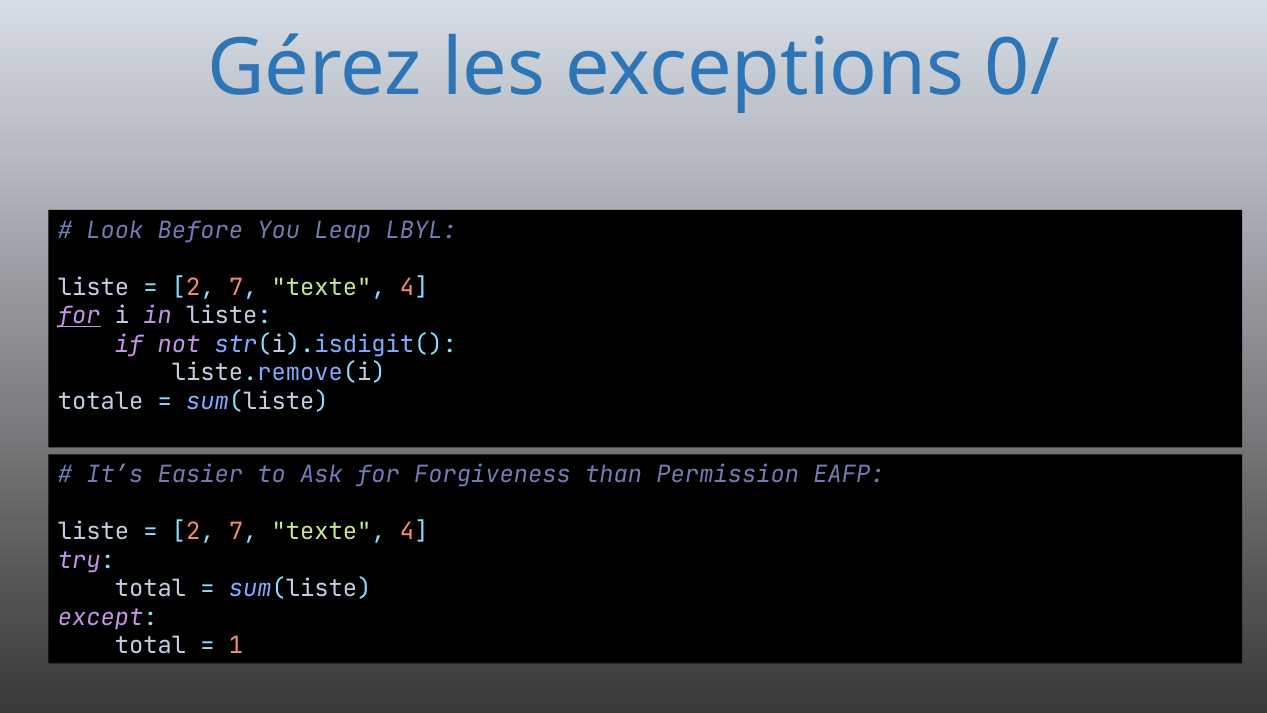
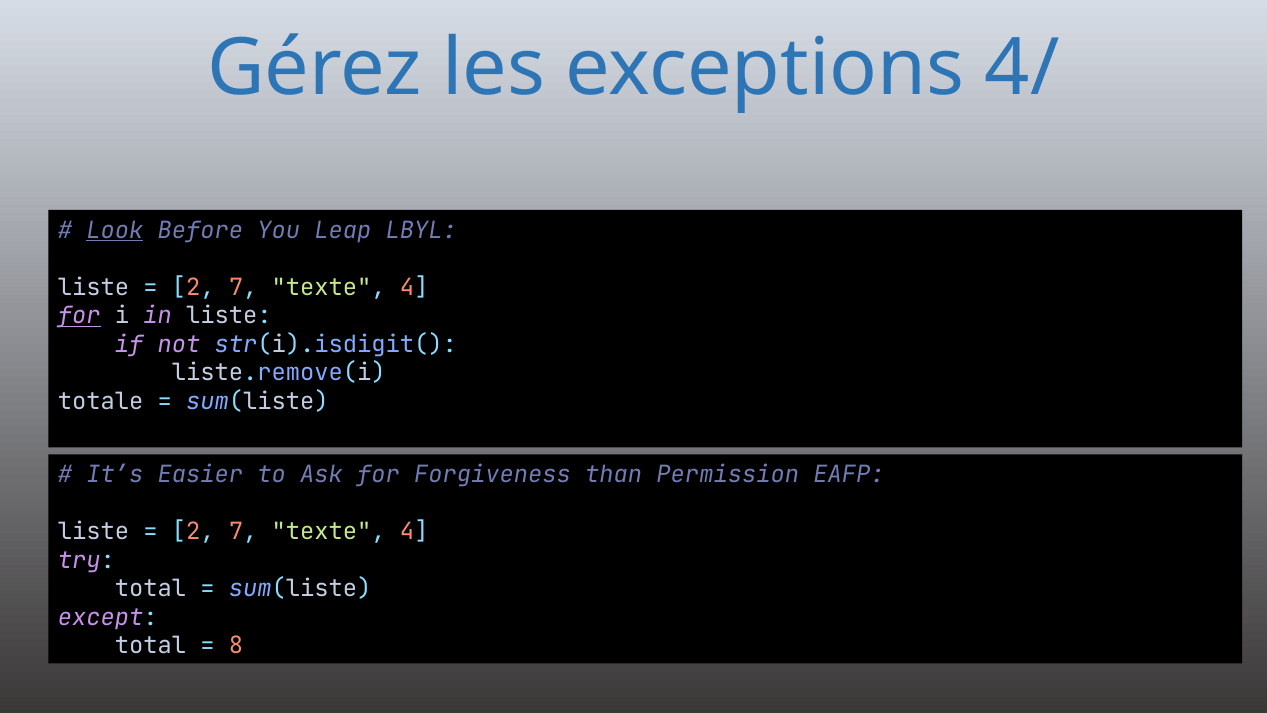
0/: 0/ -> 4/
Look underline: none -> present
1: 1 -> 8
